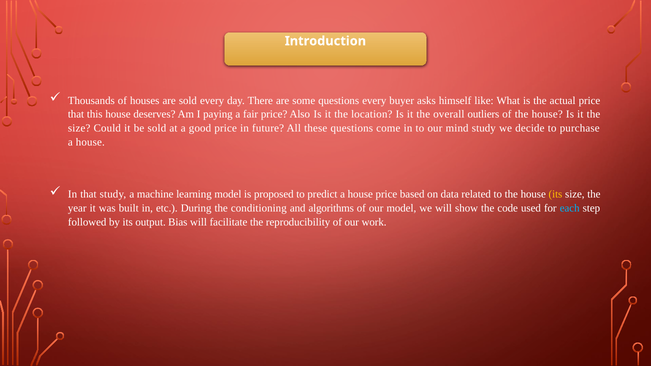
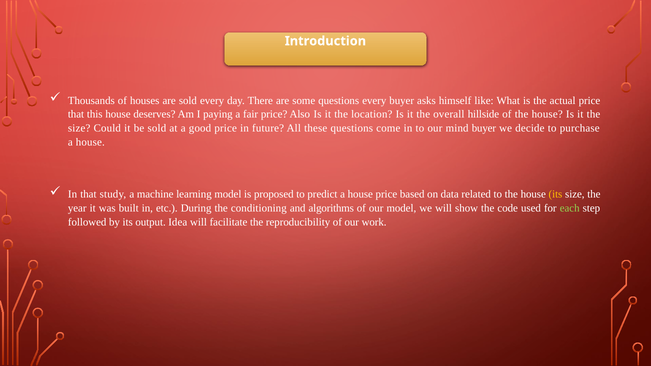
outliers: outliers -> hillside
mind study: study -> buyer
each colour: light blue -> light green
Bias: Bias -> Idea
